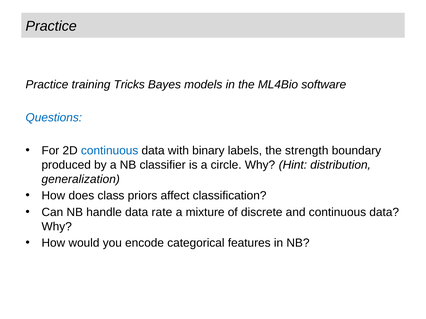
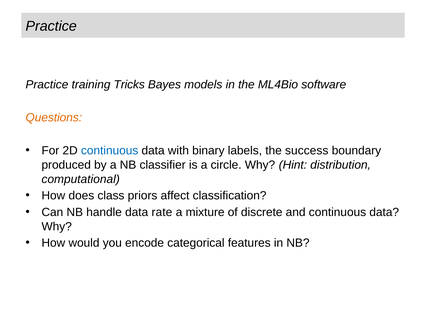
Questions colour: blue -> orange
strength: strength -> success
generalization: generalization -> computational
